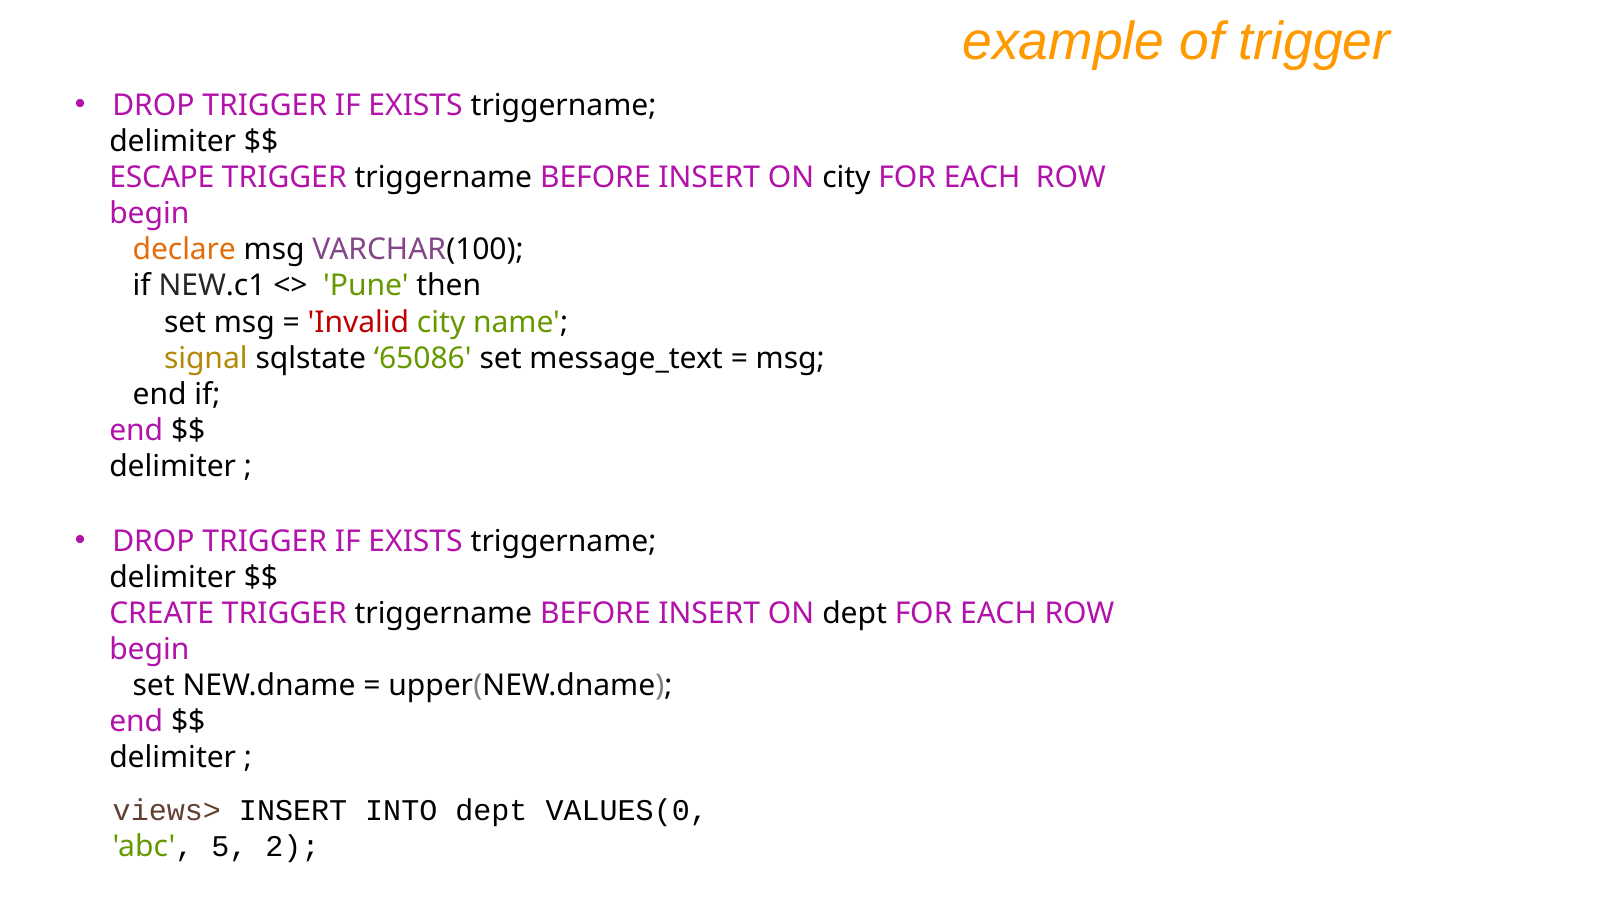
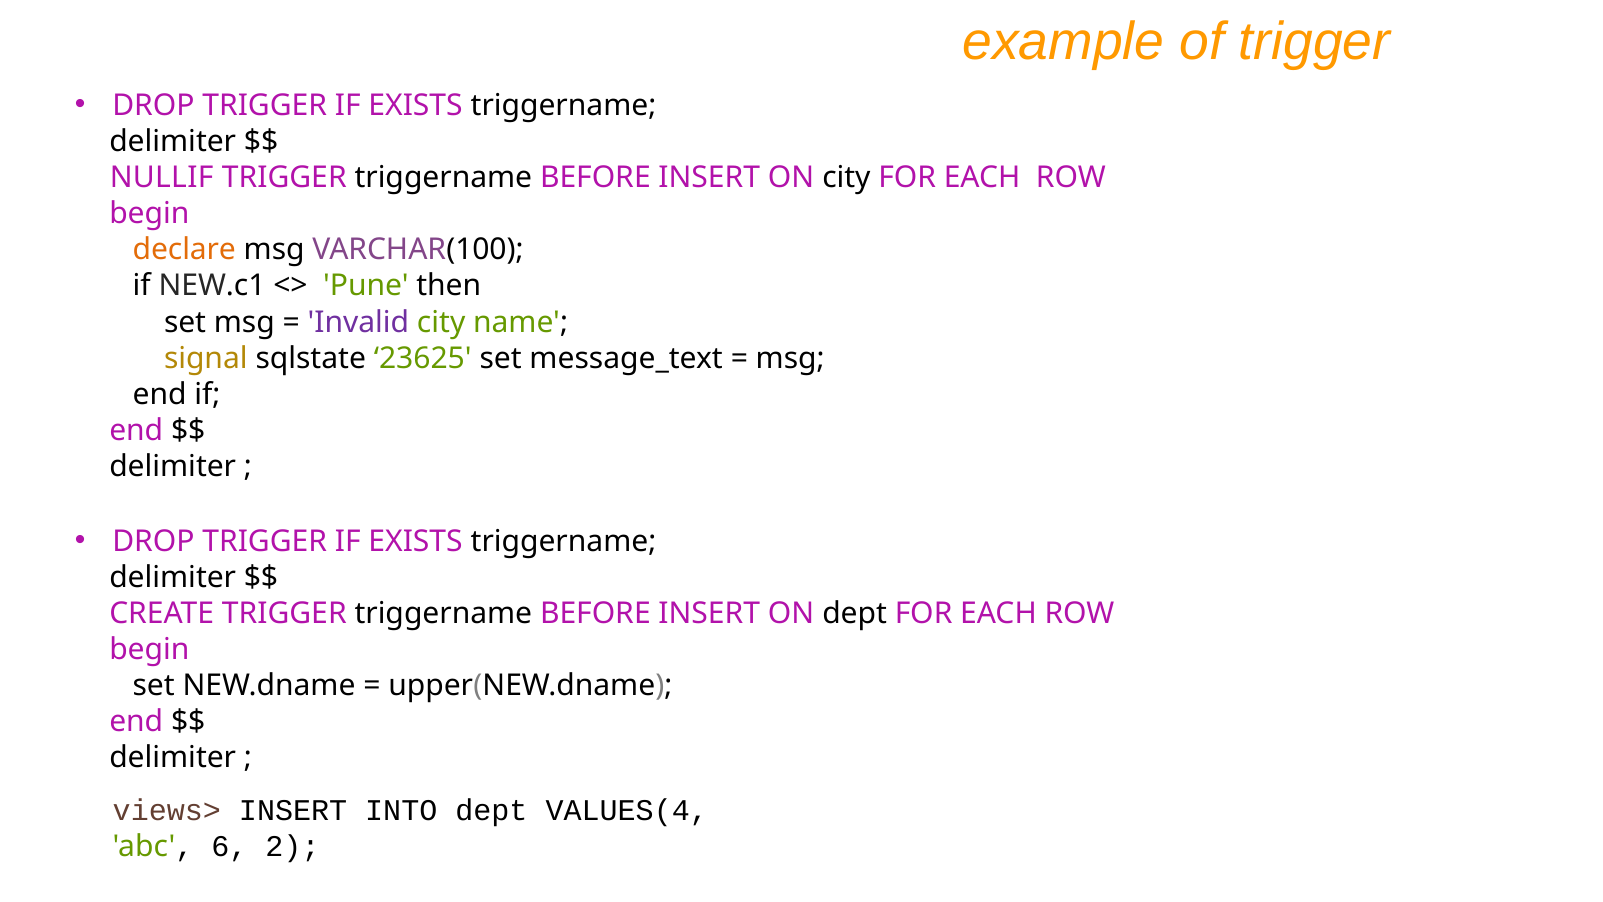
ESCAPE: ESCAPE -> NULLIF
Invalid colour: red -> purple
65086: 65086 -> 23625
VALUES(0: VALUES(0 -> VALUES(4
5: 5 -> 6
